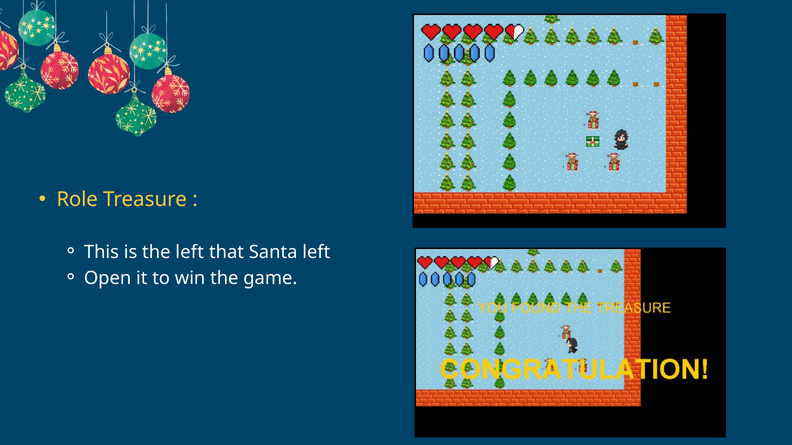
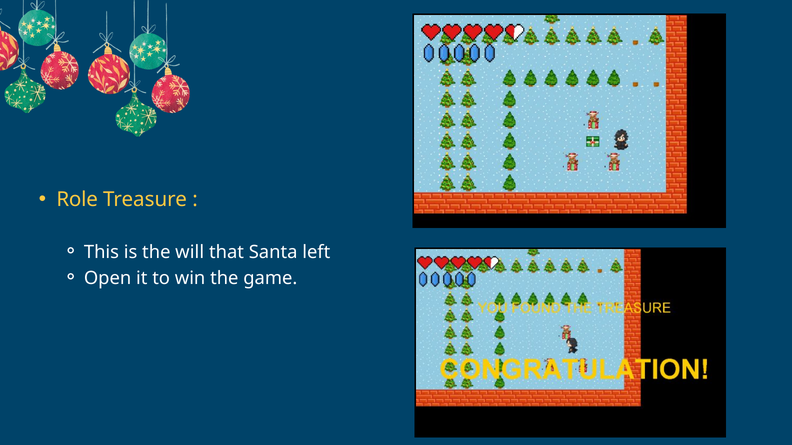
the left: left -> will
